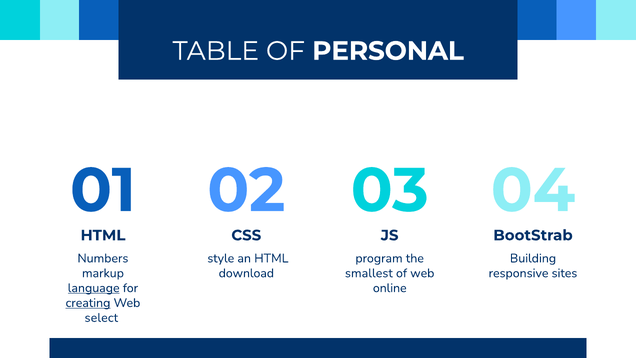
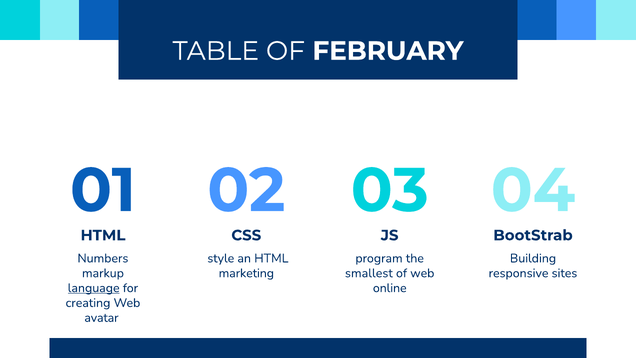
PERSONAL: PERSONAL -> FEBRUARY
download: download -> marketing
creating underline: present -> none
select: select -> avatar
